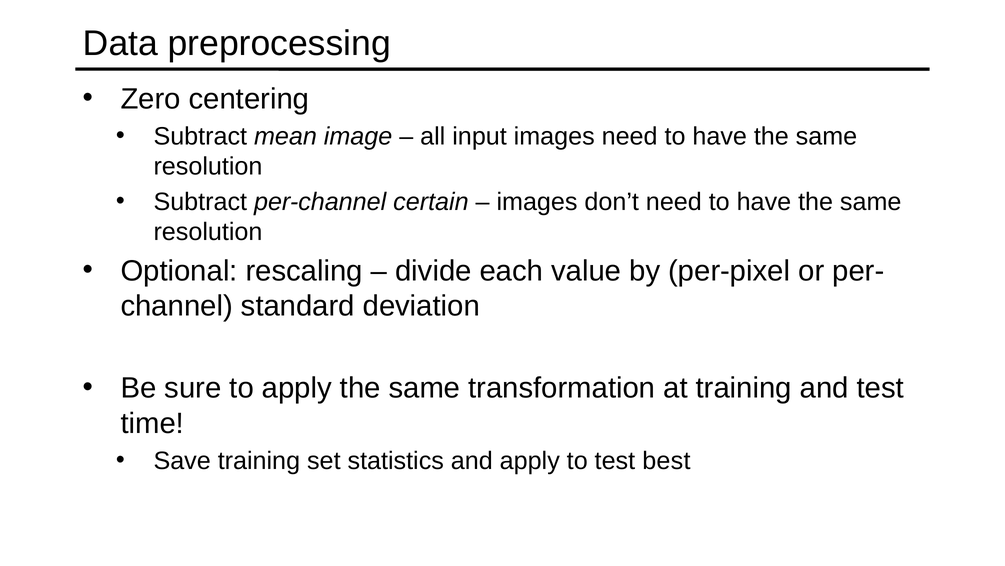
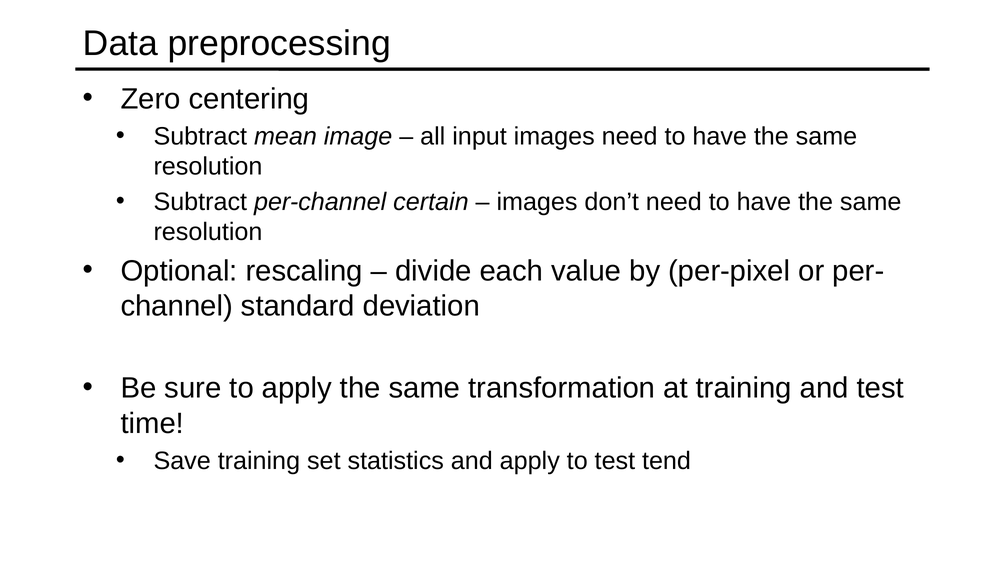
best: best -> tend
